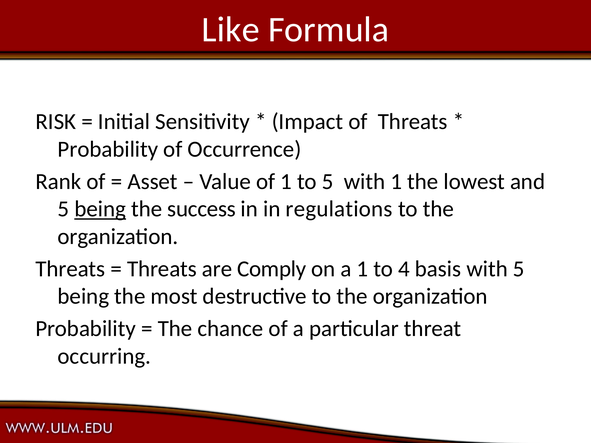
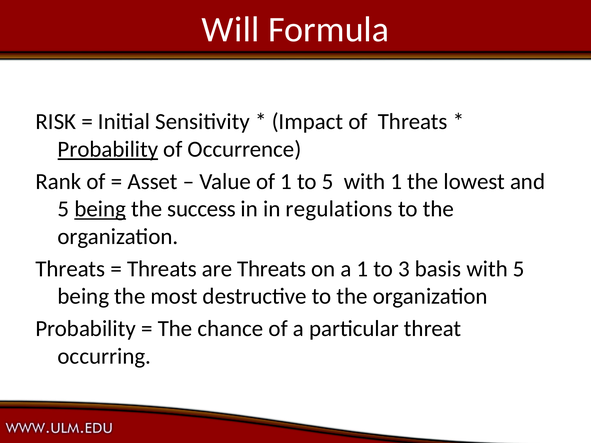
Like: Like -> Will
Probability at (108, 149) underline: none -> present
are Comply: Comply -> Threats
4: 4 -> 3
